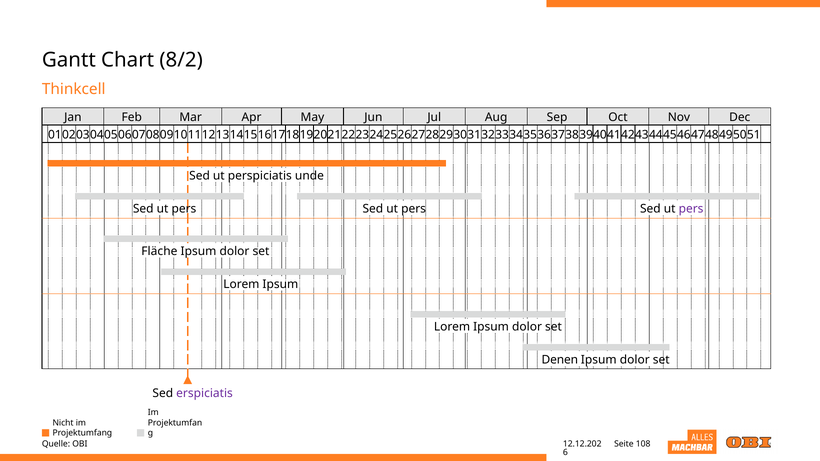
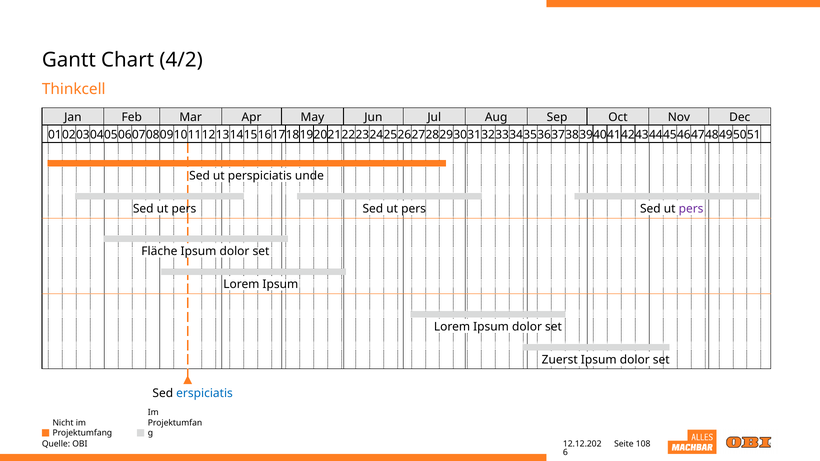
8/2: 8/2 -> 4/2
Denen: Denen -> Zuerst
erspiciatis colour: purple -> blue
